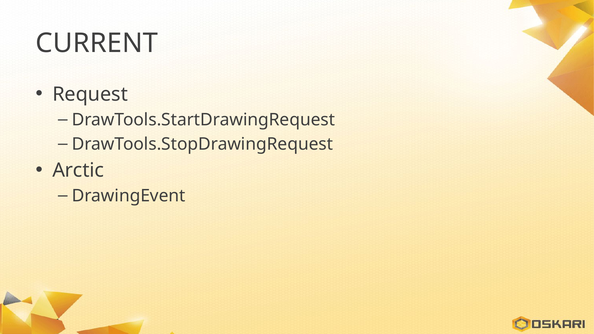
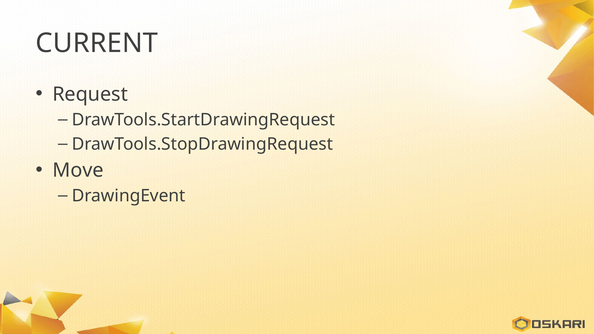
Arctic: Arctic -> Move
